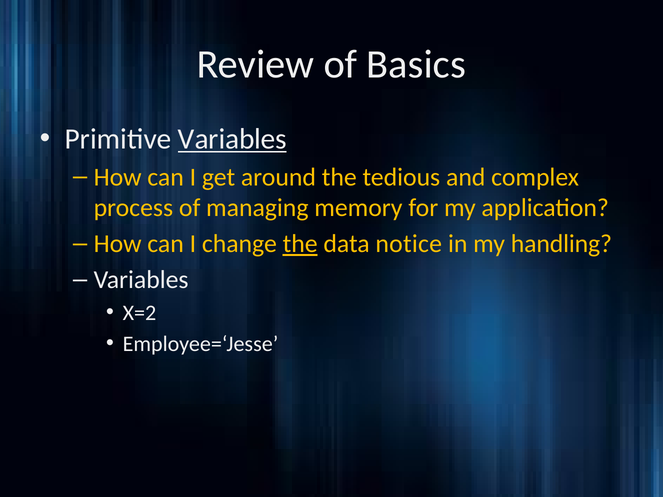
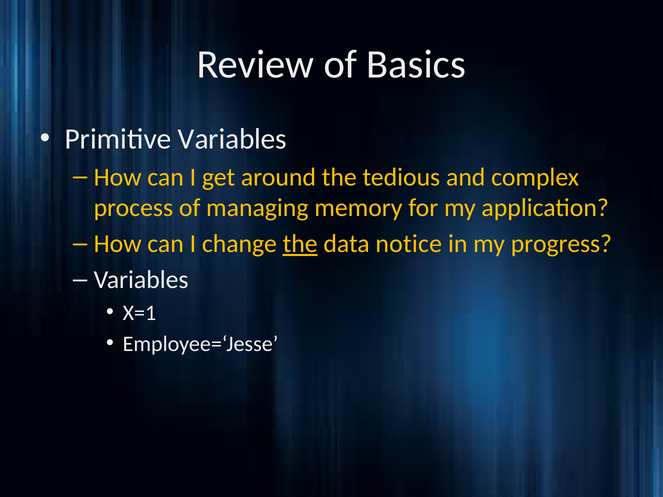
Variables at (232, 139) underline: present -> none
handling: handling -> progress
X=2: X=2 -> X=1
